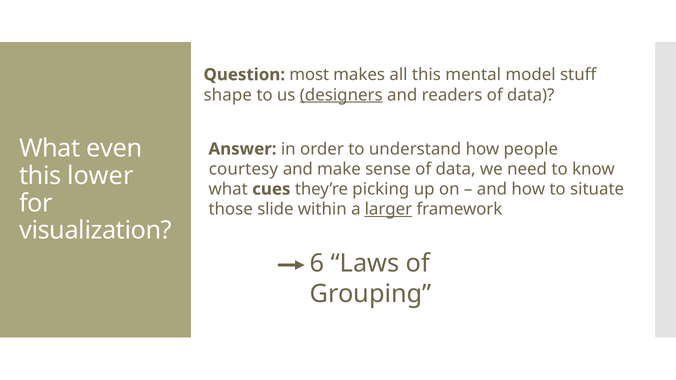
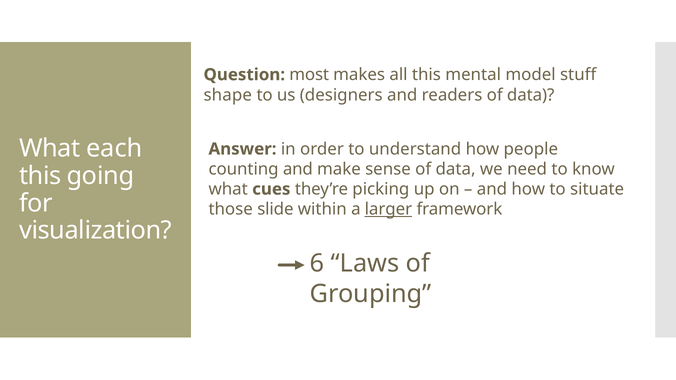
designers underline: present -> none
even: even -> each
courtesy: courtesy -> counting
lower: lower -> going
